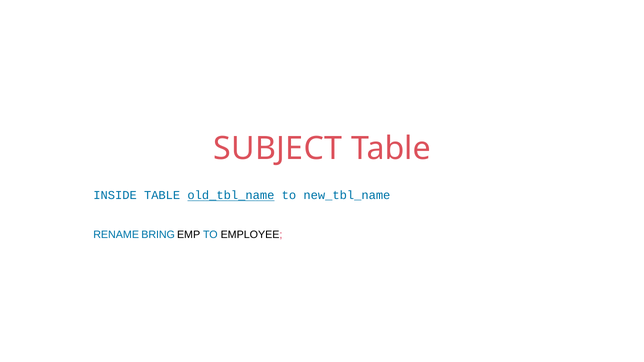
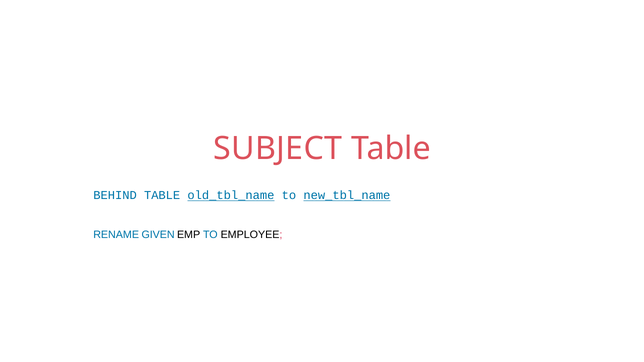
INSIDE: INSIDE -> BEHIND
new_tbl_name underline: none -> present
BRING: BRING -> GIVEN
